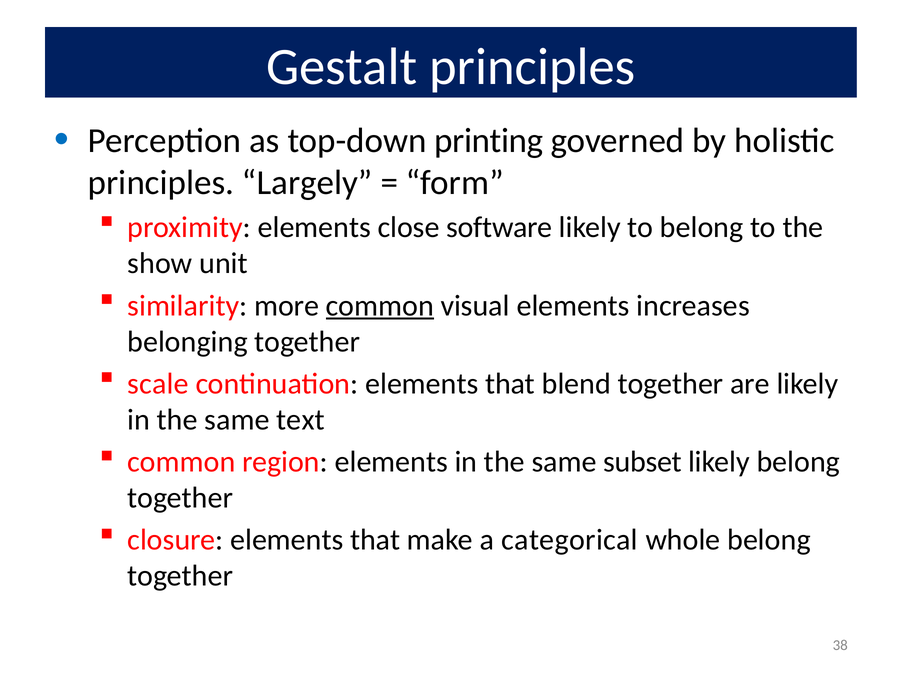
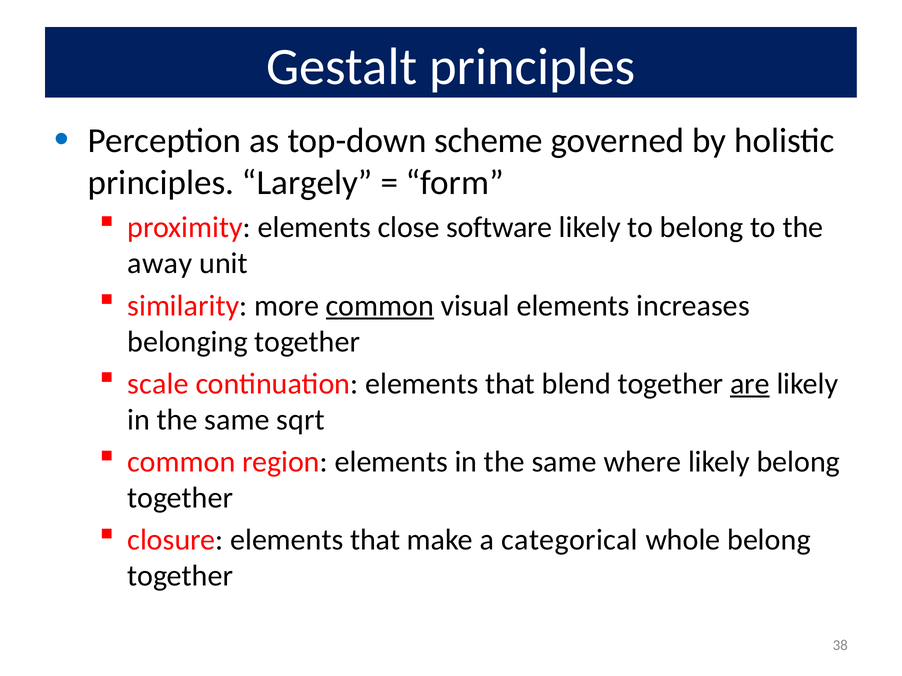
printing: printing -> scheme
show: show -> away
are underline: none -> present
text: text -> sqrt
subset: subset -> where
